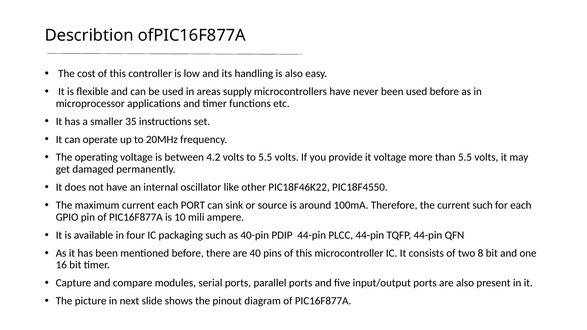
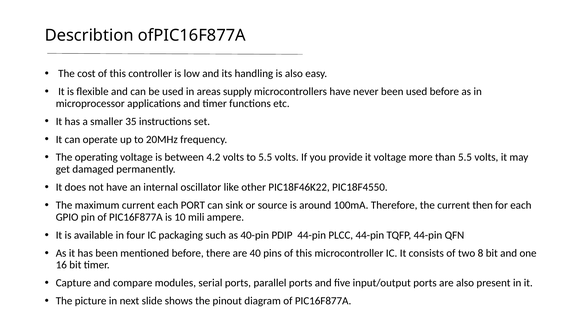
current such: such -> then
